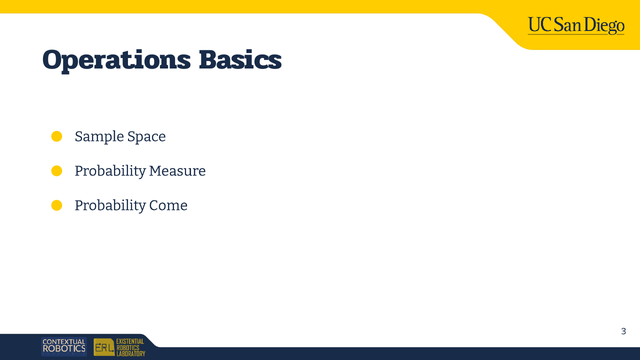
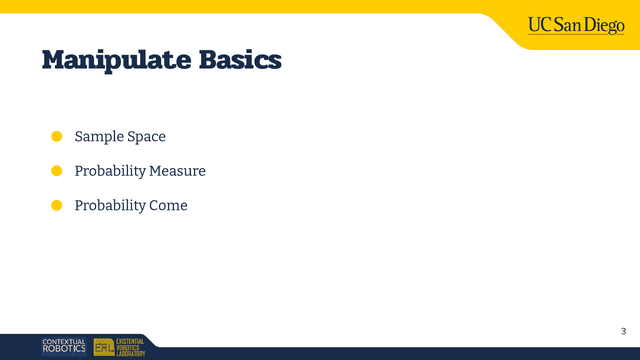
Operations: Operations -> Manipulate
